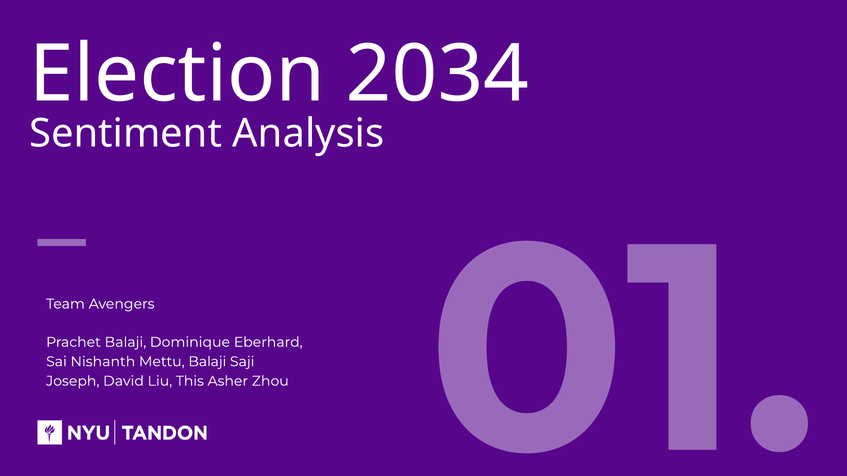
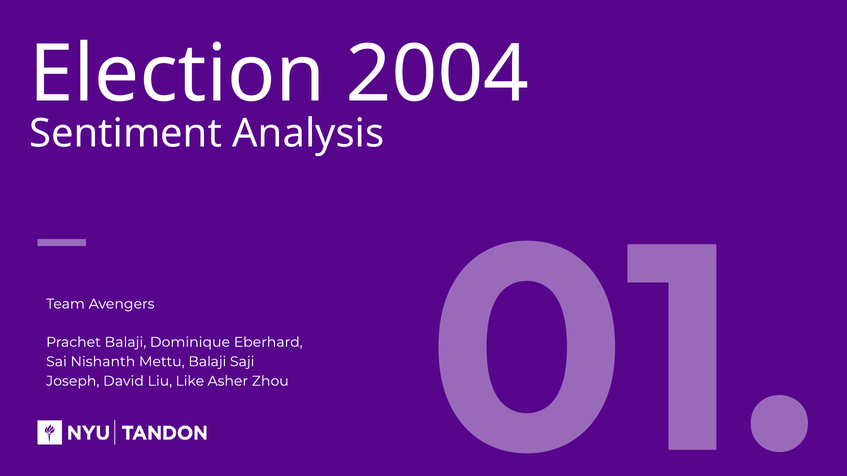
2034: 2034 -> 2004
This: This -> Like
